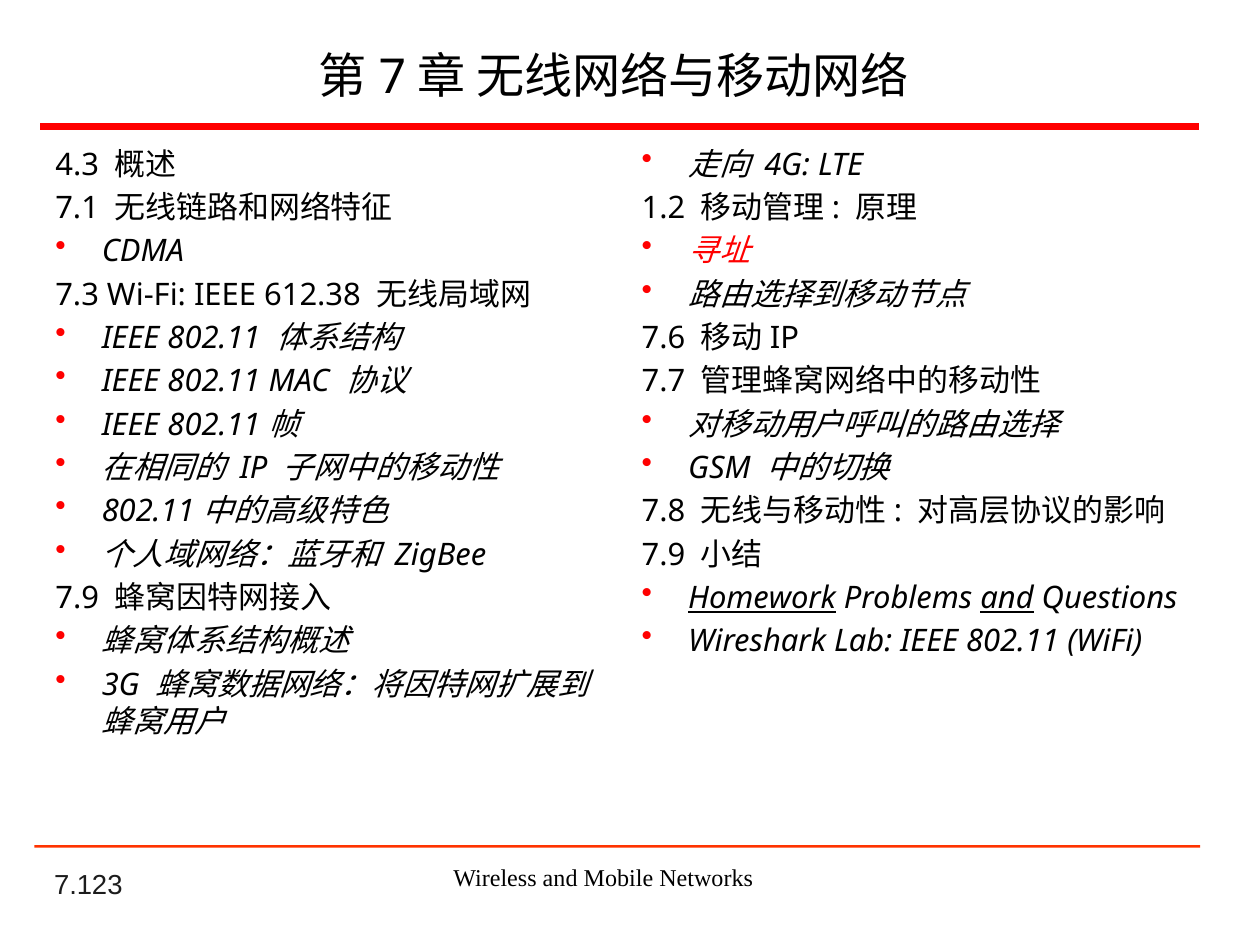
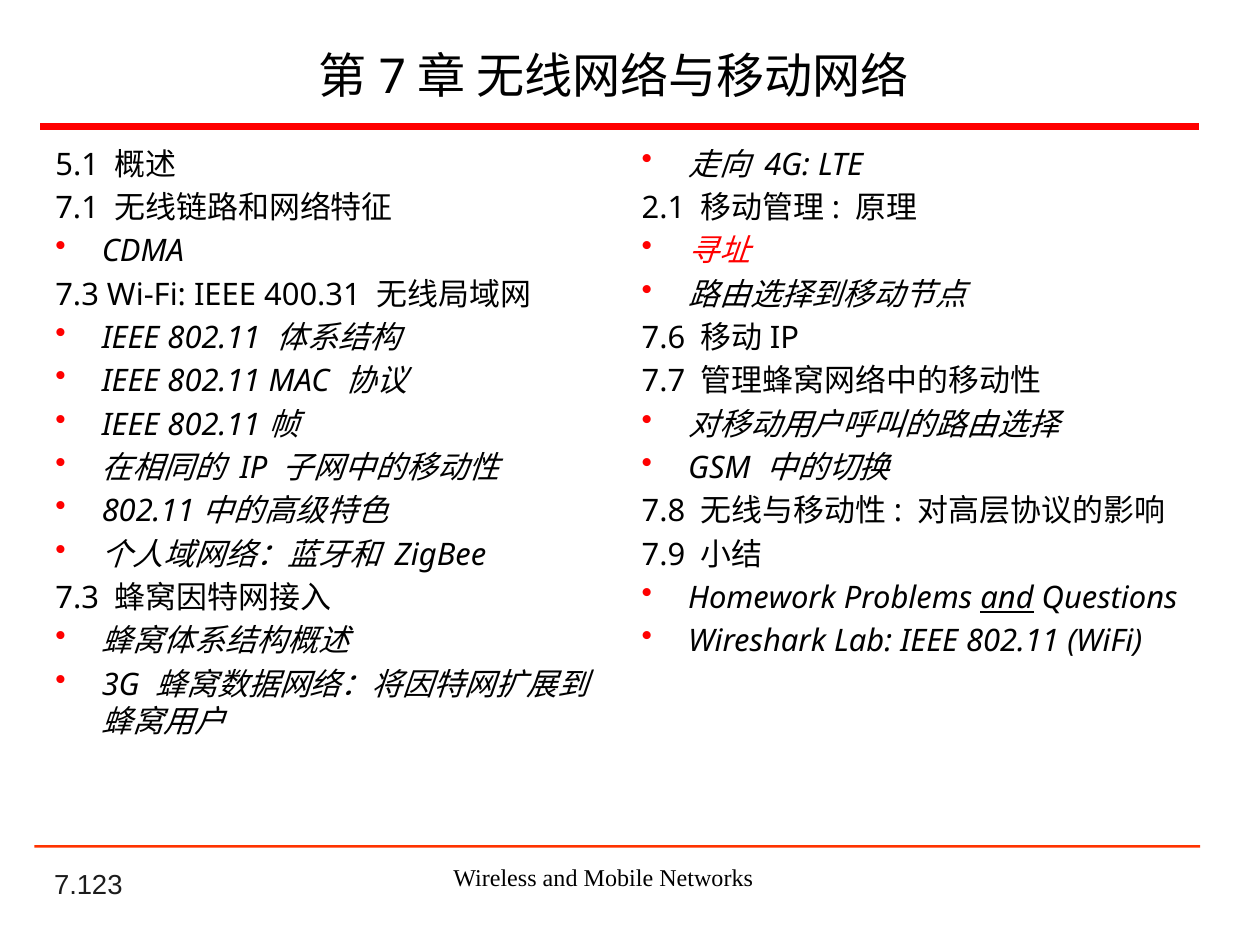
4.3: 4.3 -> 5.1
1.2: 1.2 -> 2.1
612.38: 612.38 -> 400.31
Homework underline: present -> none
7.9 at (77, 598): 7.9 -> 7.3
